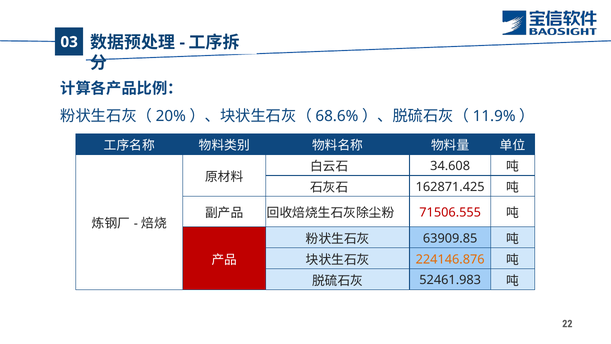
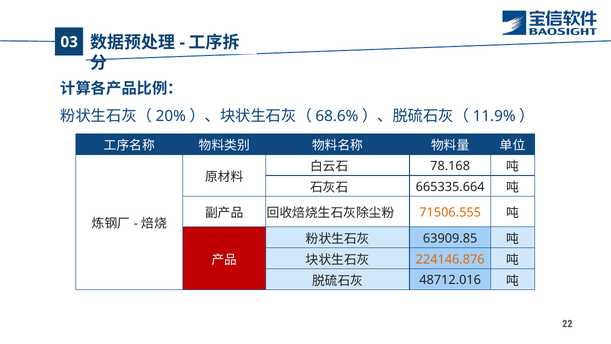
34.608: 34.608 -> 78.168
162871.425: 162871.425 -> 665335.664
71506.555 colour: red -> orange
52461.983: 52461.983 -> 48712.016
